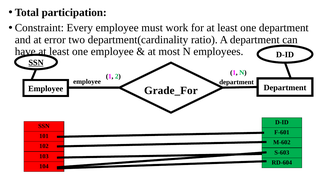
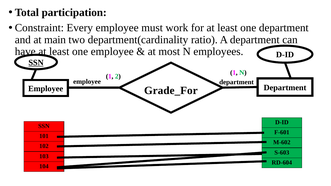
error: error -> main
